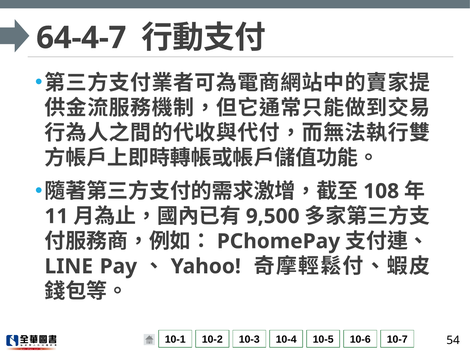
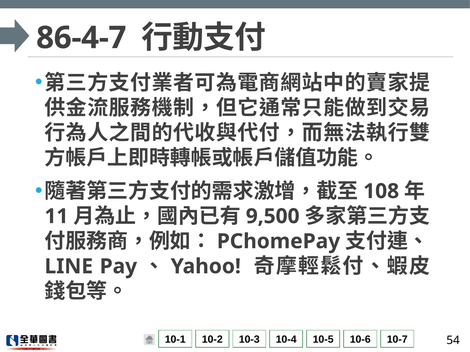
64-4-7: 64-4-7 -> 86-4-7
